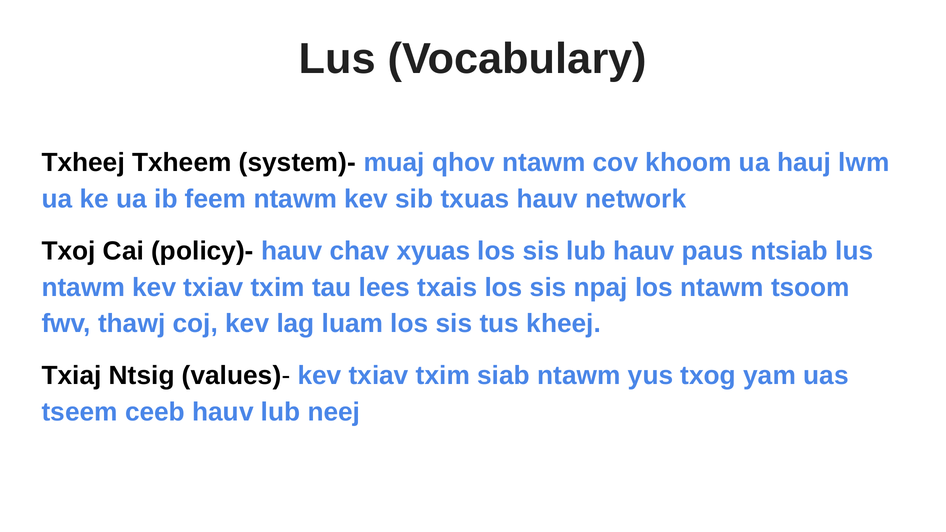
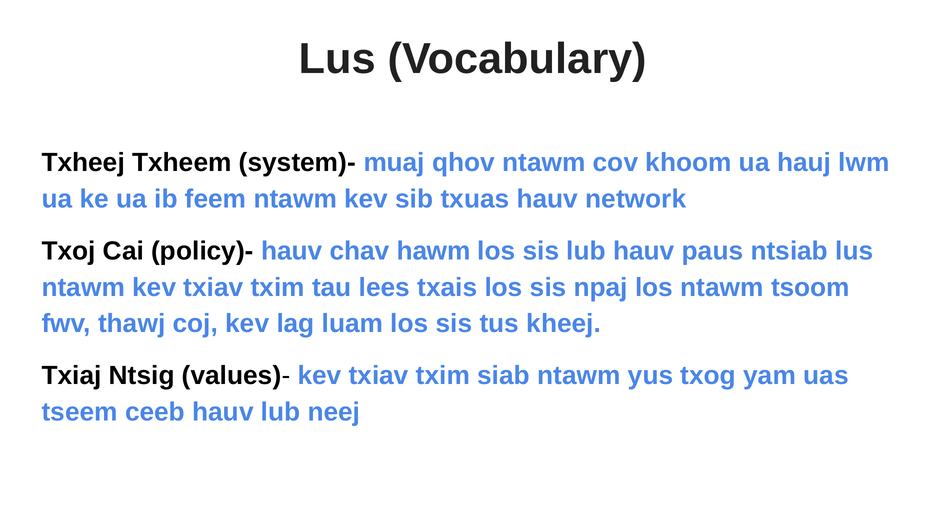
xyuas: xyuas -> hawm
